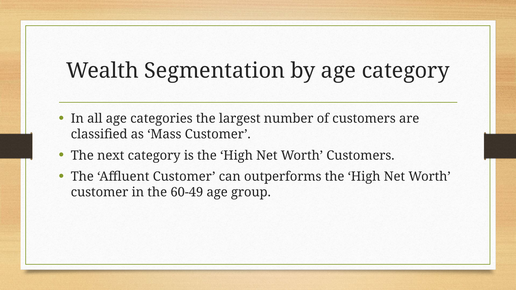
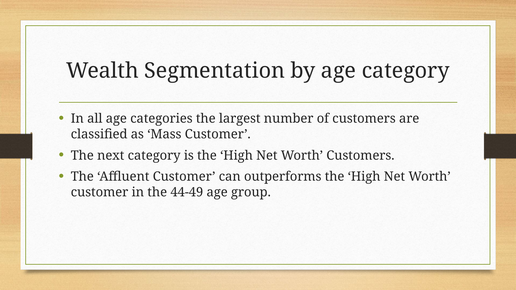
60-49: 60-49 -> 44-49
